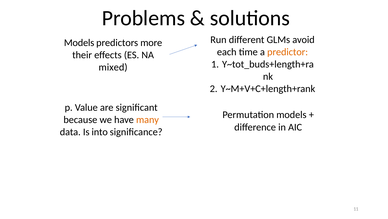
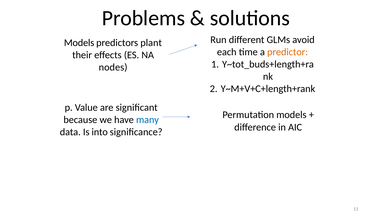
more: more -> plant
mixed: mixed -> nodes
many colour: orange -> blue
